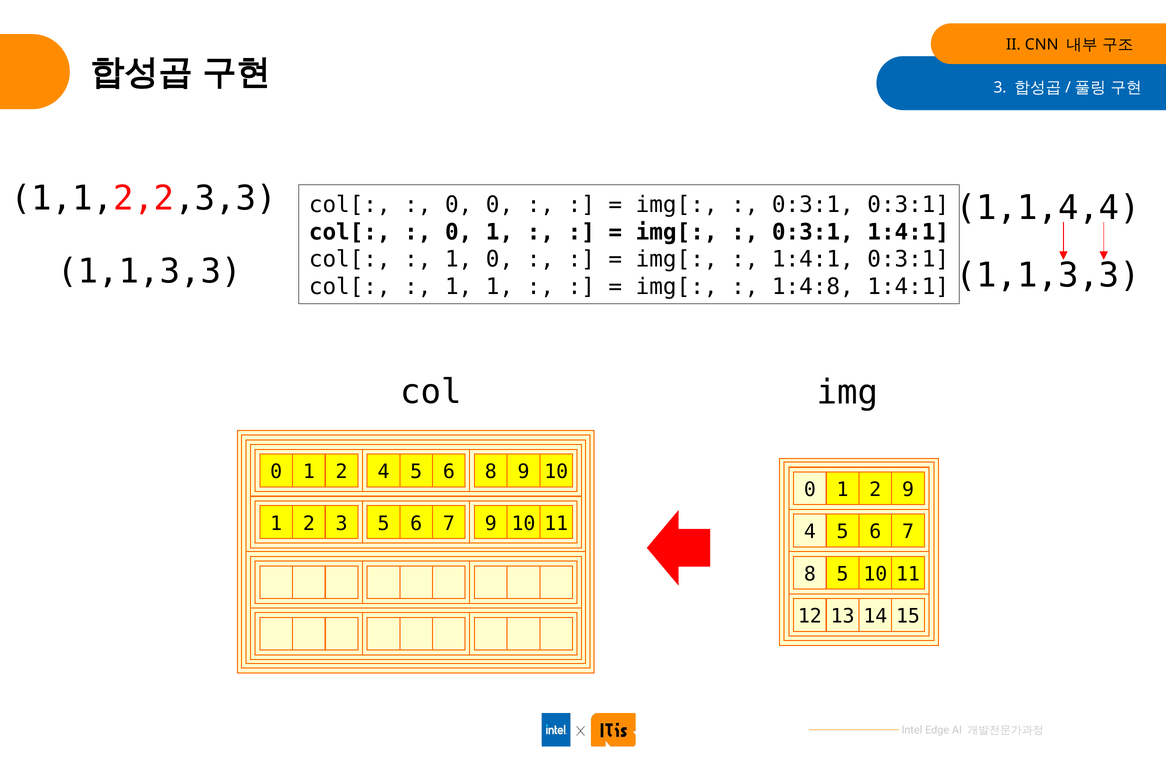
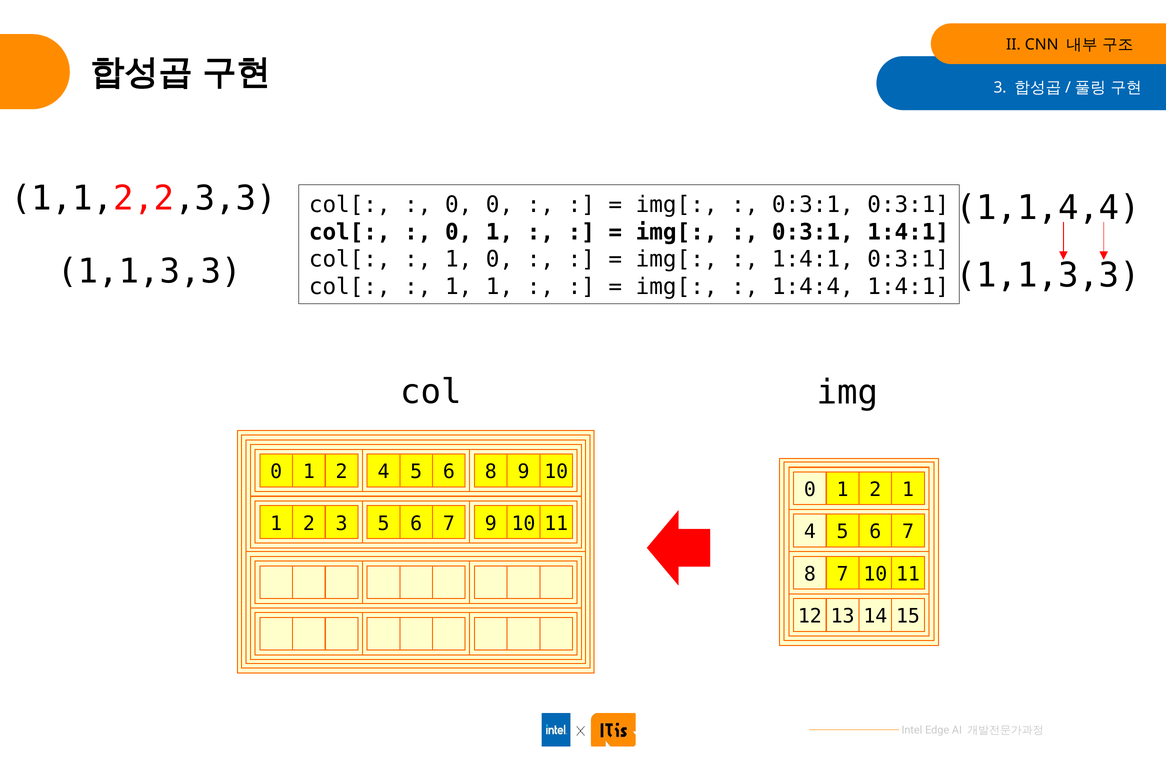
1:4:8: 1:4:8 -> 1:4:4
2 9: 9 -> 1
8 5: 5 -> 7
